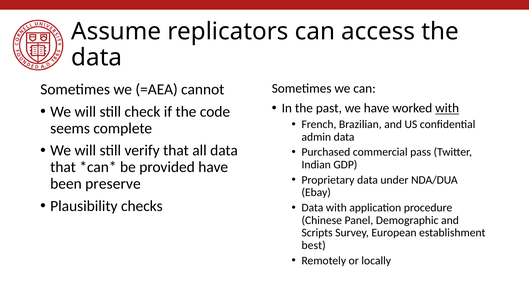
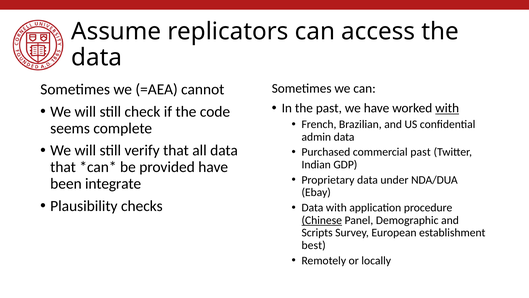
commercial pass: pass -> past
preserve: preserve -> integrate
Chinese underline: none -> present
